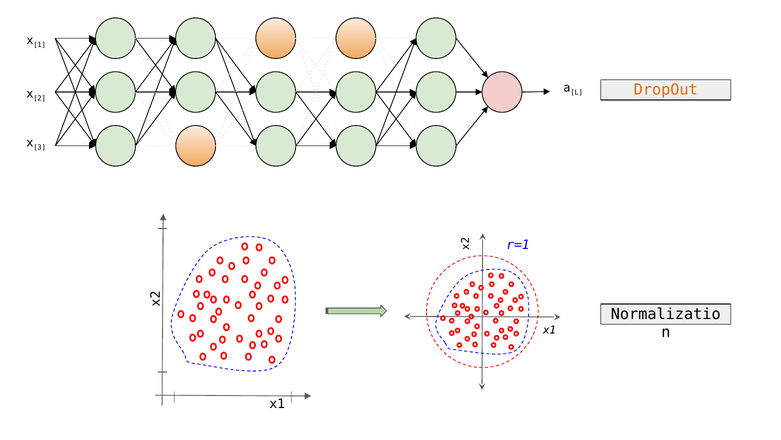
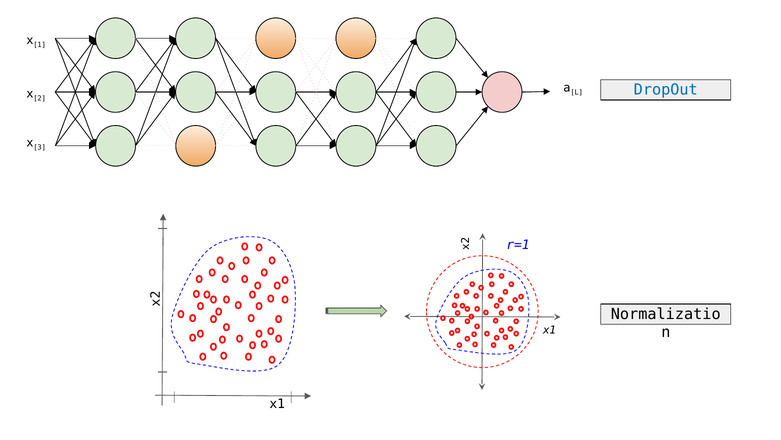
DropOut colour: orange -> blue
